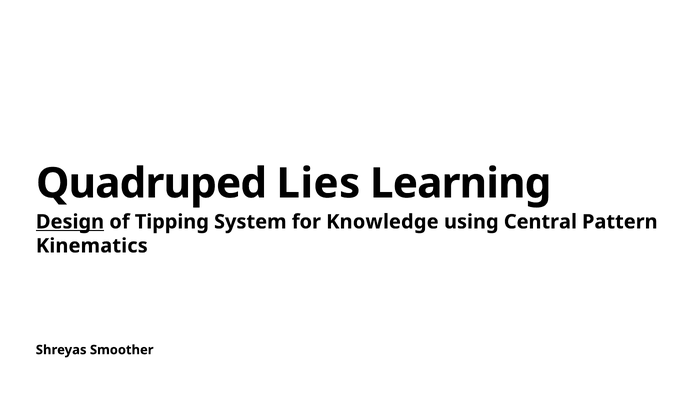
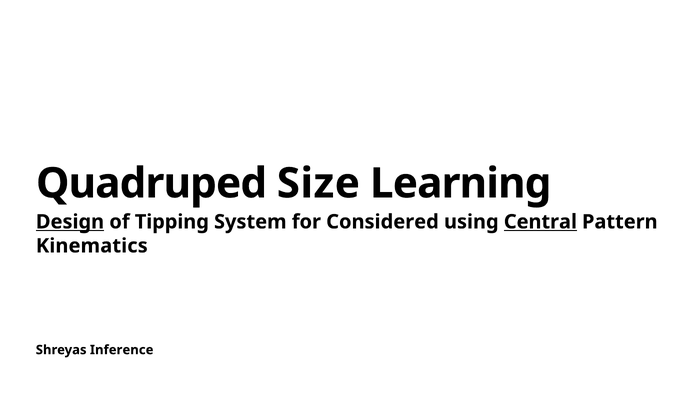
Lies: Lies -> Size
Knowledge: Knowledge -> Considered
Central underline: none -> present
Smoother: Smoother -> Inference
